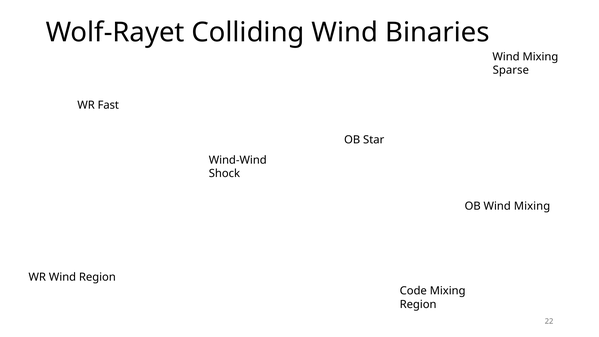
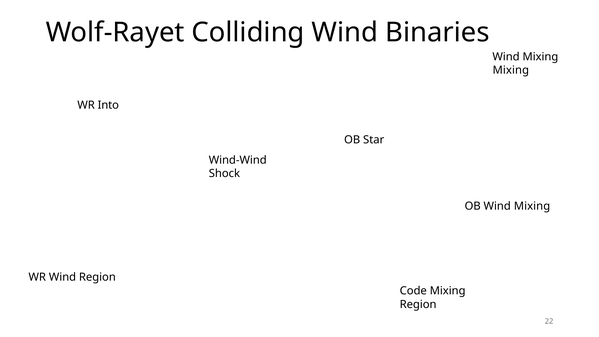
Sparse at (511, 70): Sparse -> Mixing
Fast: Fast -> Into
